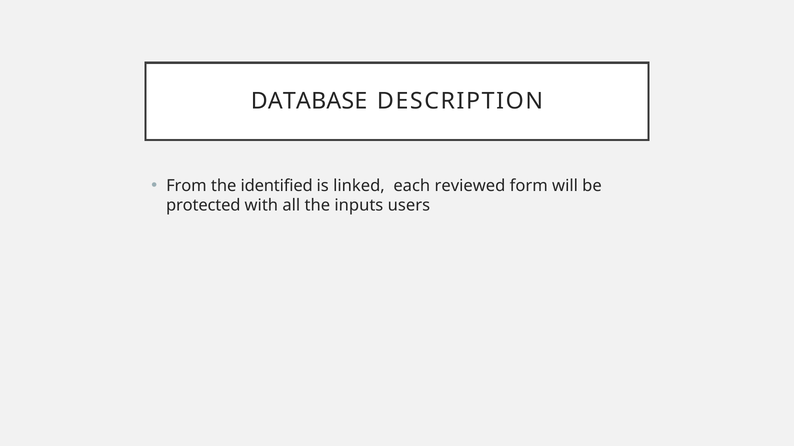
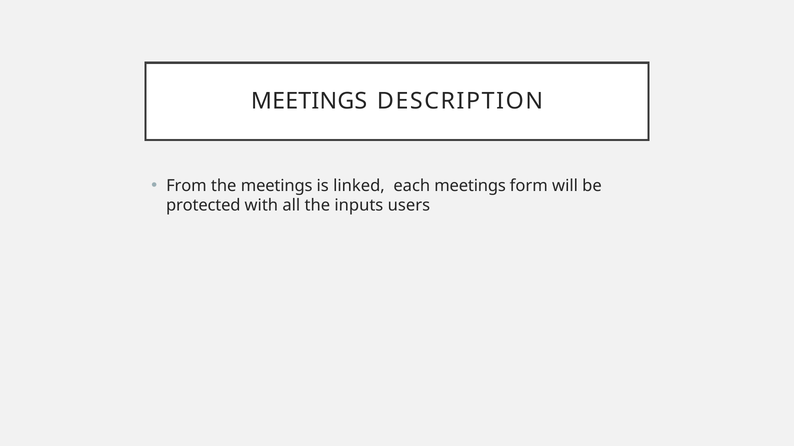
DATABASE at (309, 101): DATABASE -> MEETINGS
the identified: identified -> meetings
each reviewed: reviewed -> meetings
